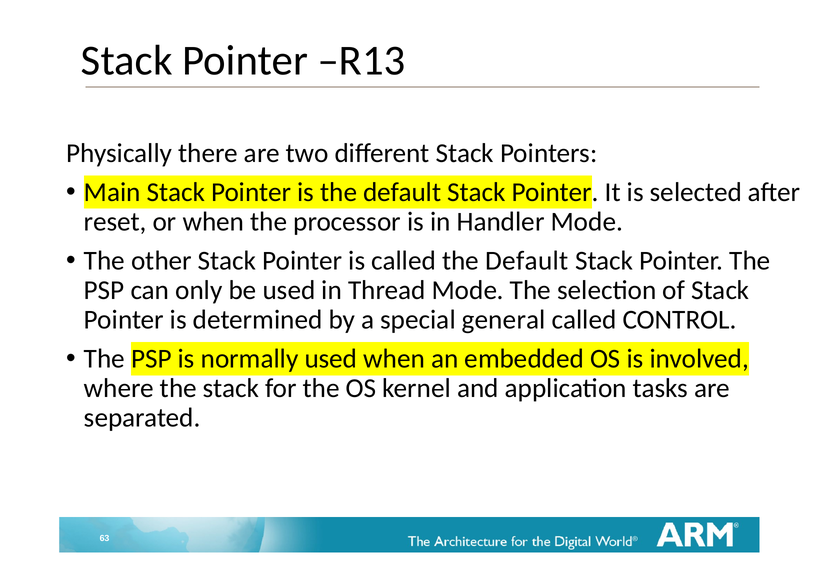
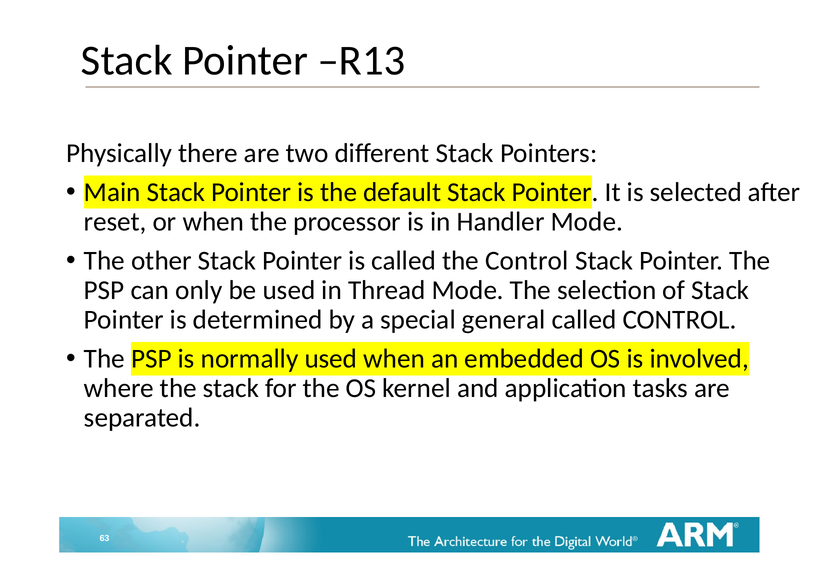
called the Default: Default -> Control
